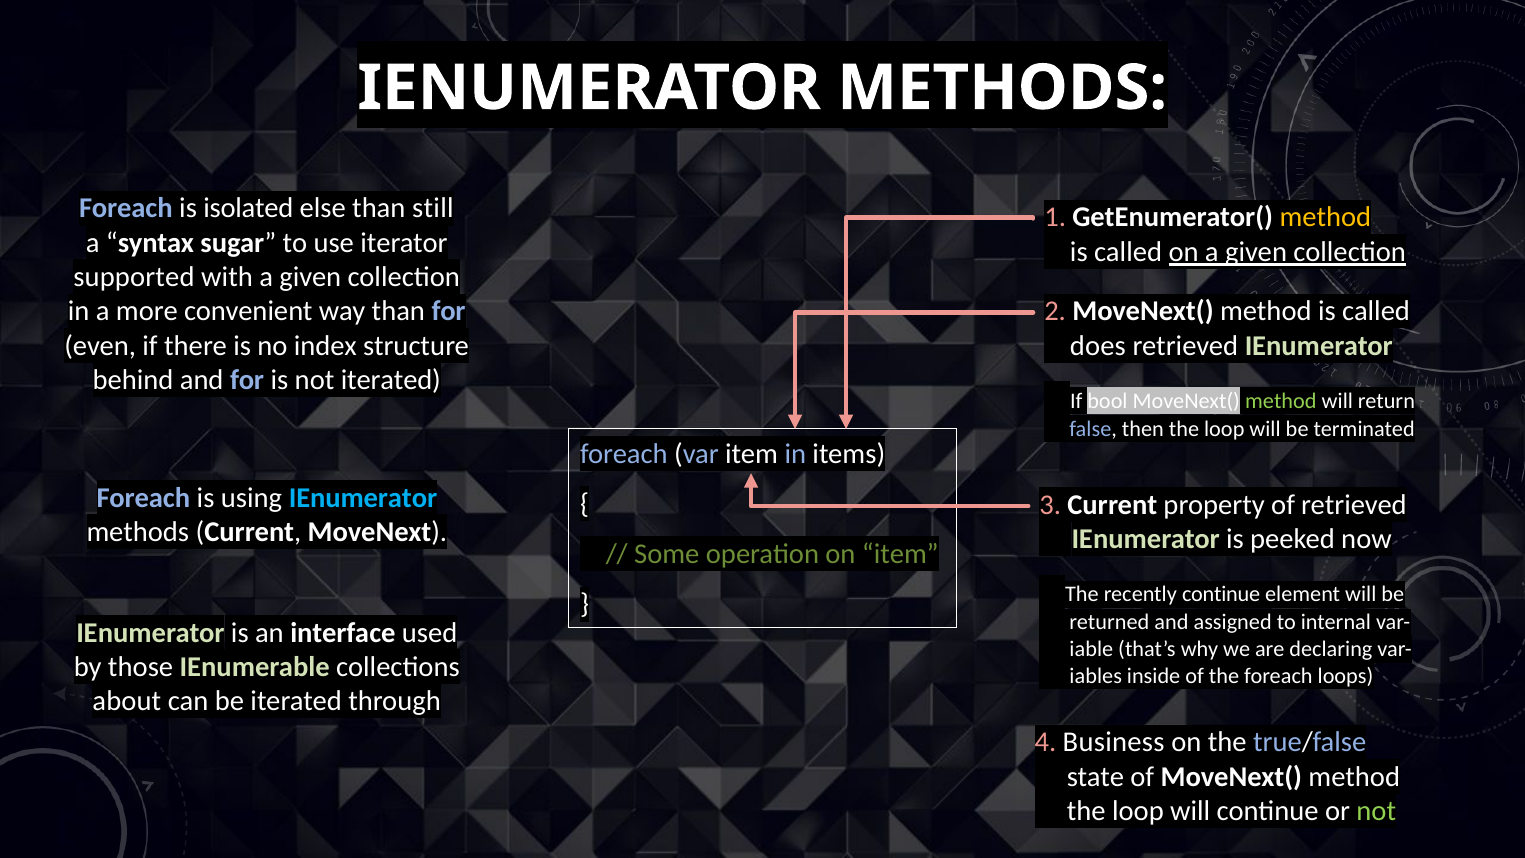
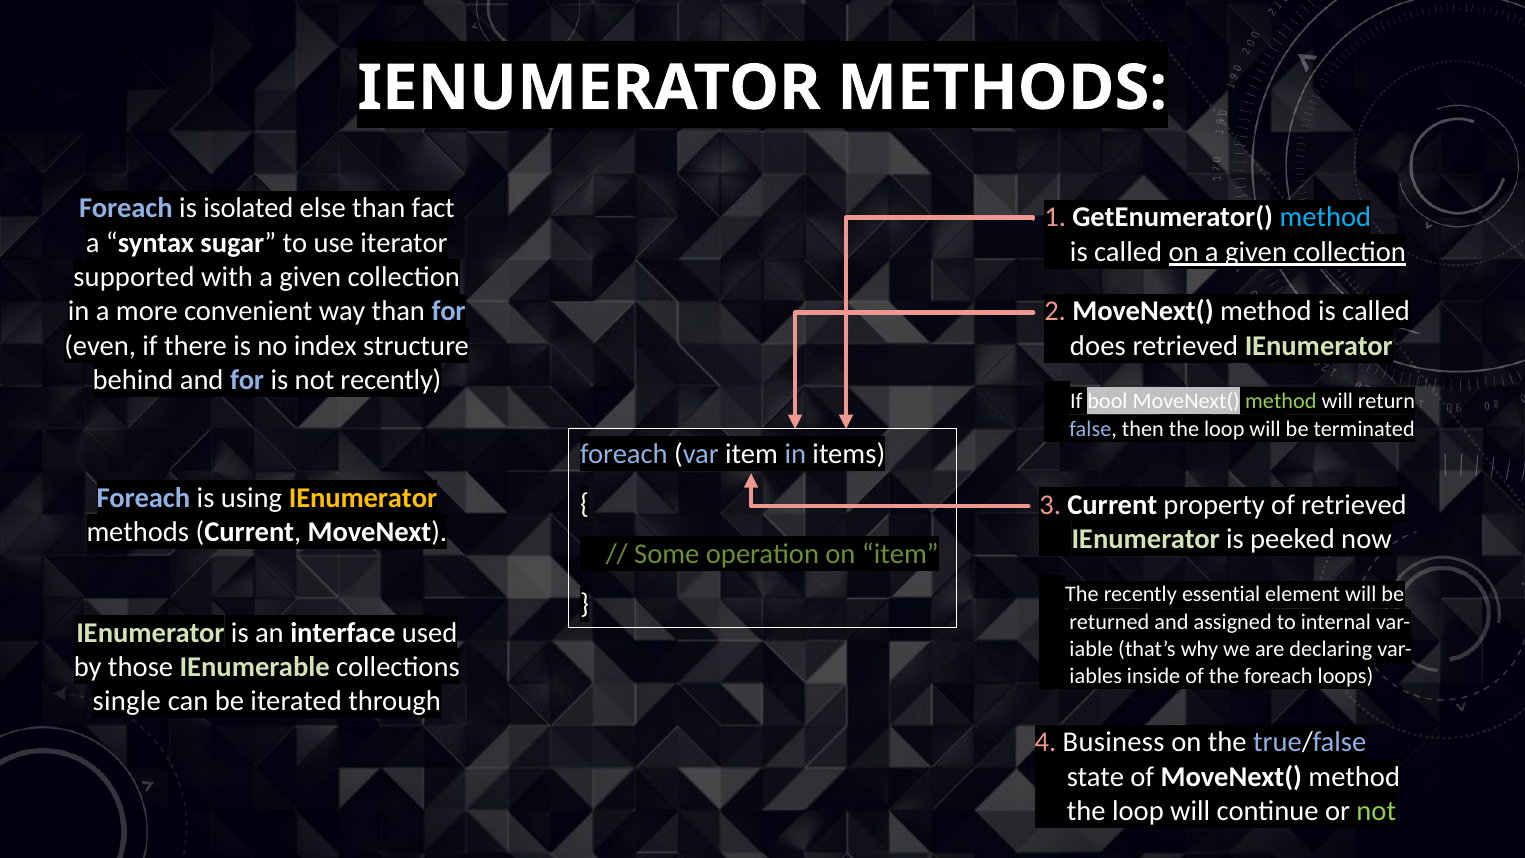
still: still -> fact
method at (1325, 217) colour: yellow -> light blue
not iterated: iterated -> recently
IEnumerator at (363, 498) colour: light blue -> yellow
recently continue: continue -> essential
about: about -> single
